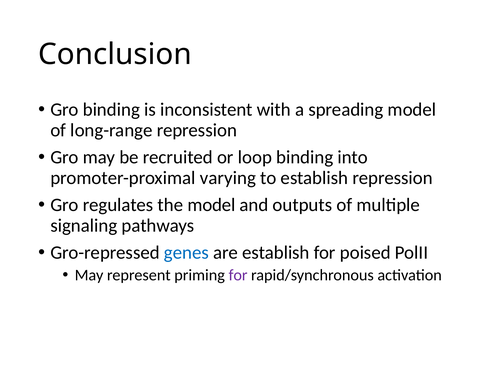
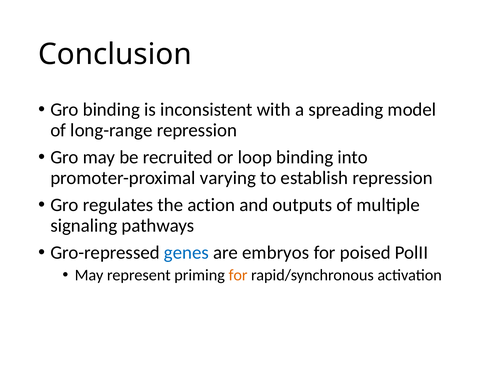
the model: model -> action
are establish: establish -> embryos
for at (238, 275) colour: purple -> orange
